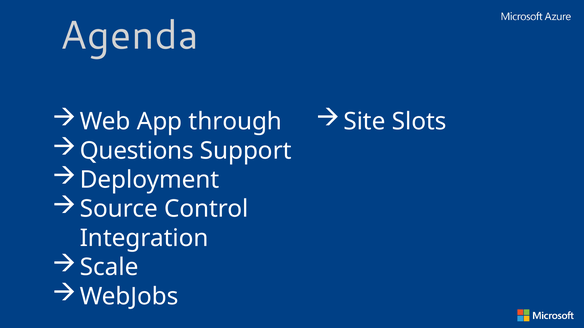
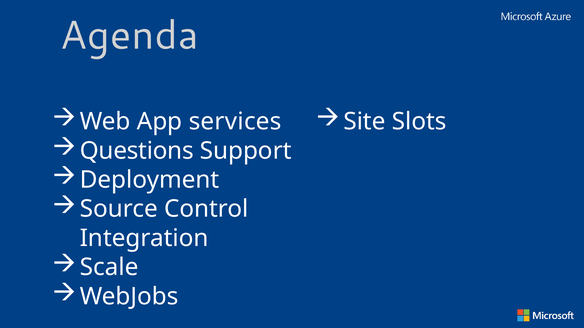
through: through -> services
